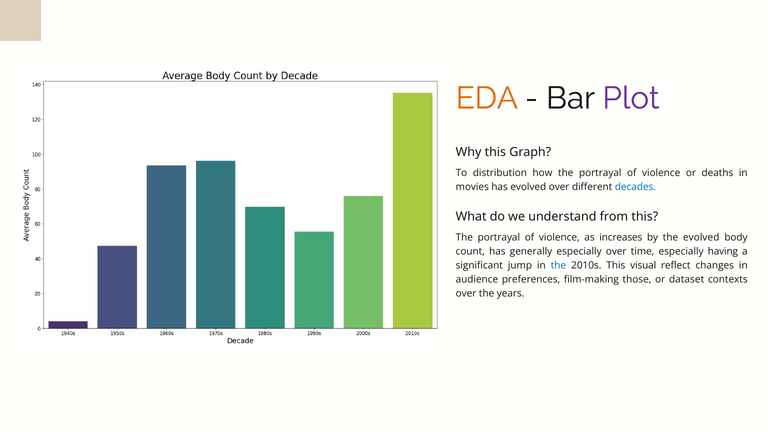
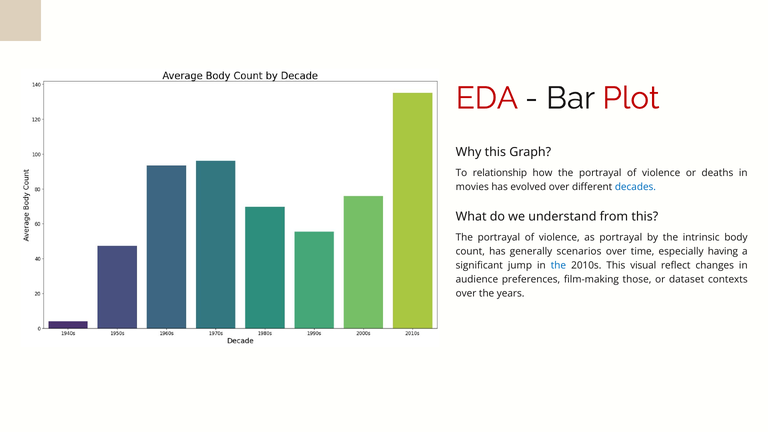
EDA colour: orange -> red
Plot colour: purple -> red
distribution: distribution -> relationship
as increases: increases -> portrayal
the evolved: evolved -> intrinsic
generally especially: especially -> scenarios
